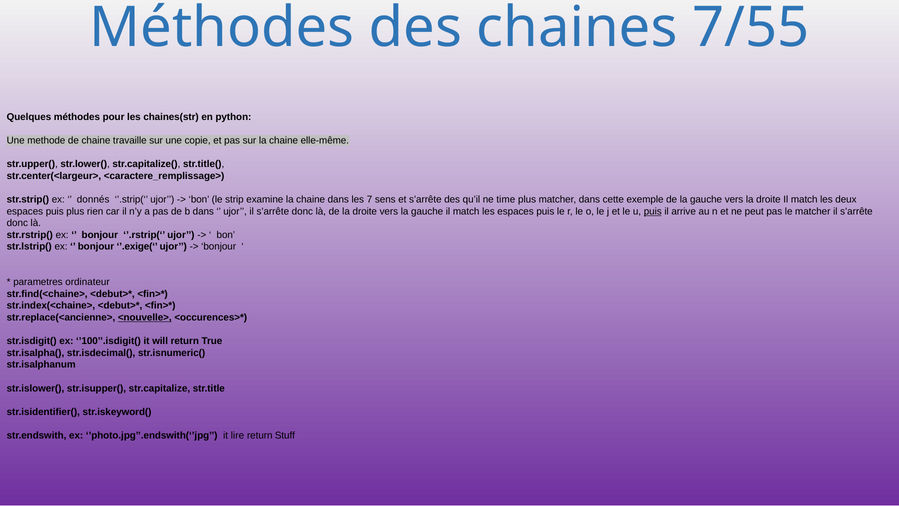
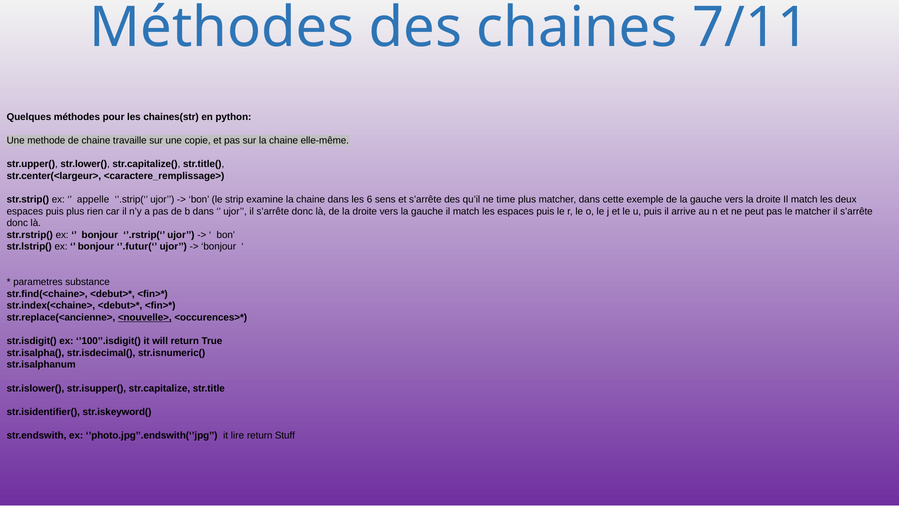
7/55: 7/55 -> 7/11
donnés: donnés -> appelle
7: 7 -> 6
puis at (653, 211) underline: present -> none
’.exige(‘: ’.exige(‘ -> ’.futur(‘
ordinateur: ordinateur -> substance
